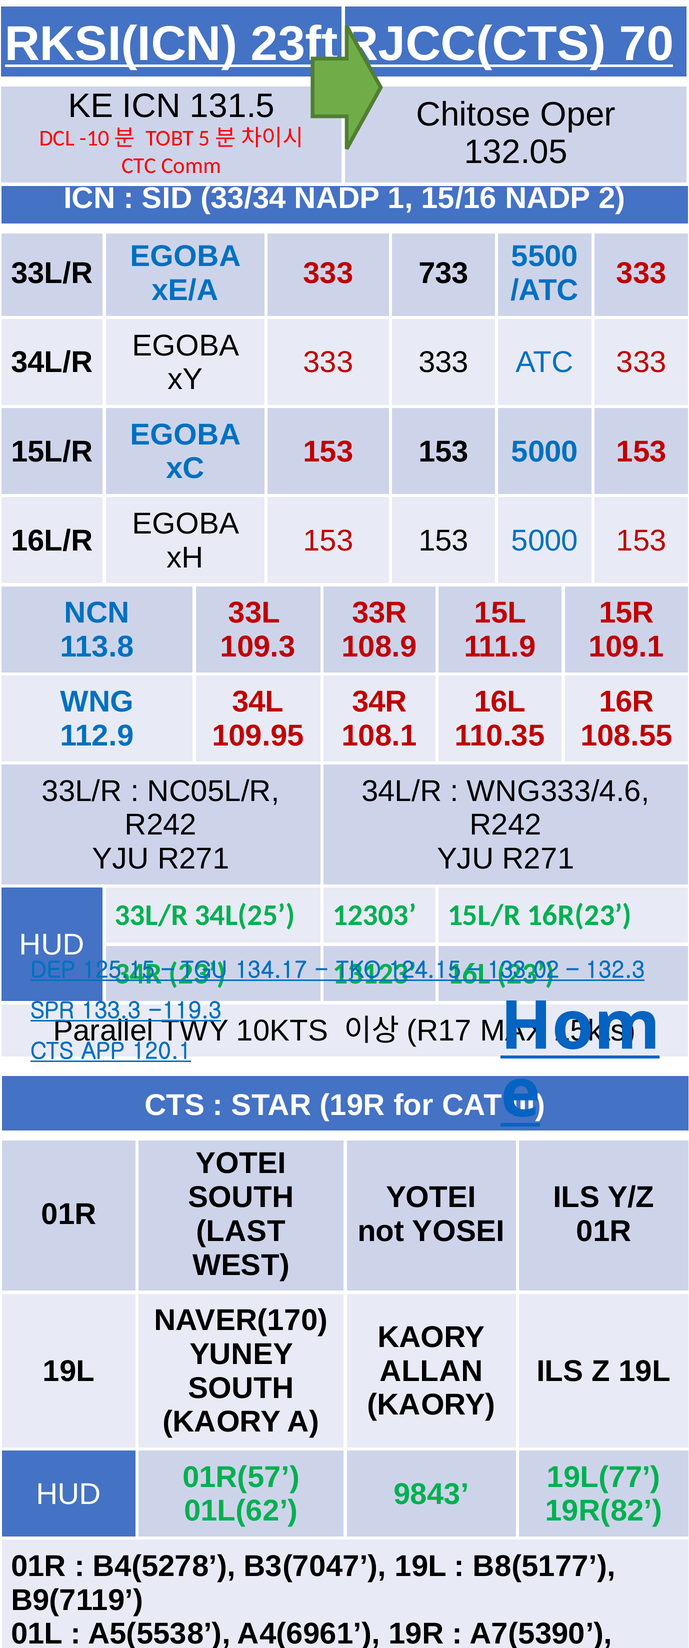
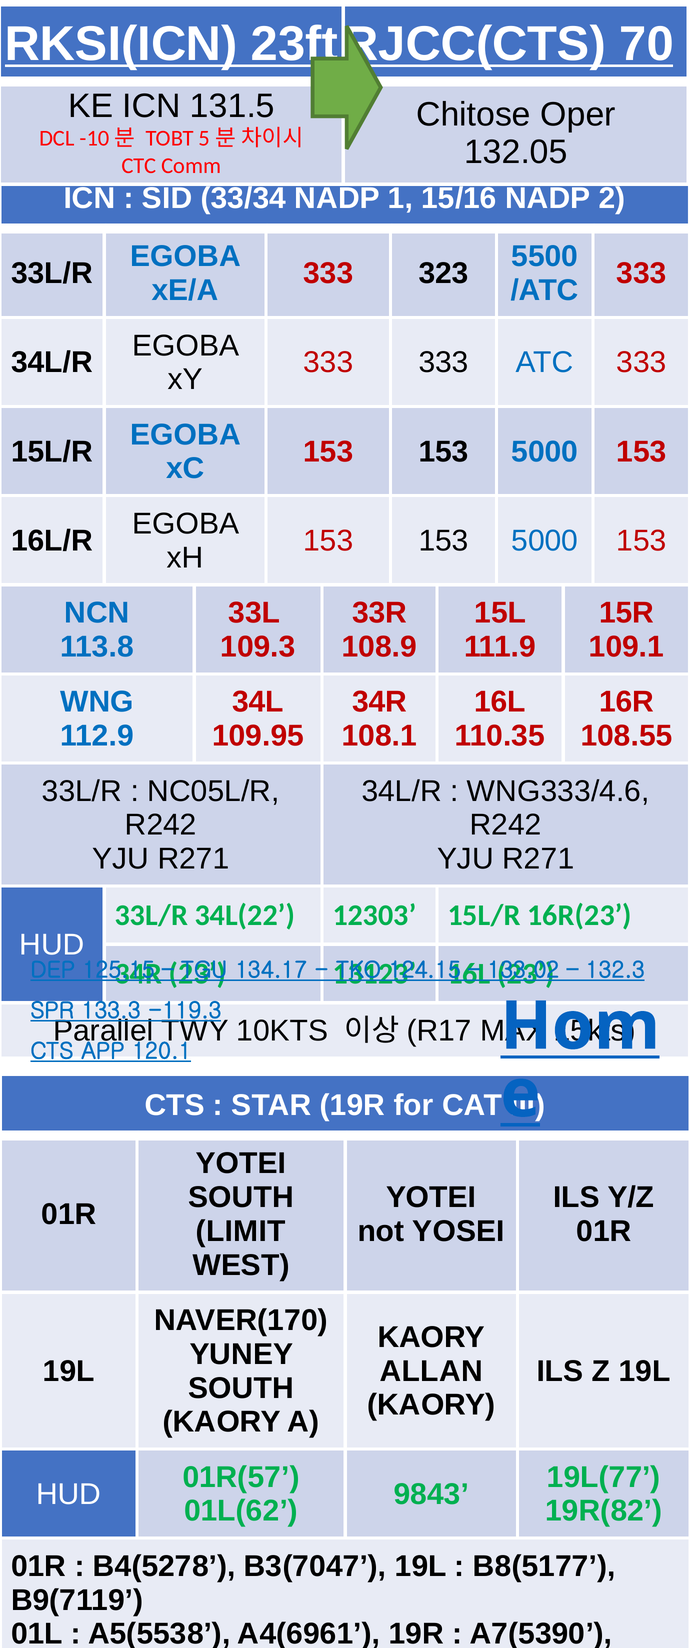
733: 733 -> 323
34L(25: 34L(25 -> 34L(22
LAST: LAST -> LIMIT
